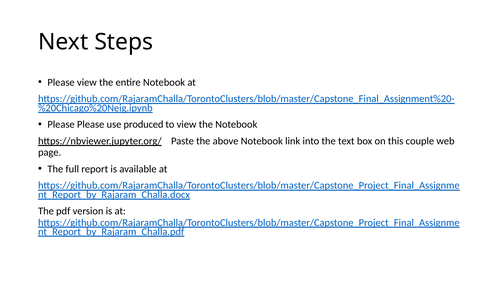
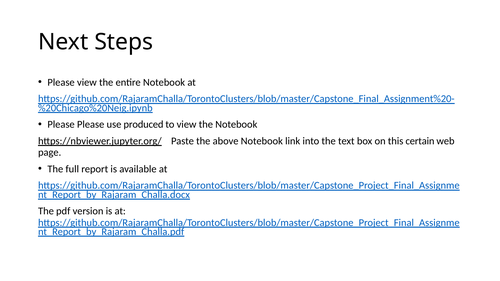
couple: couple -> certain
